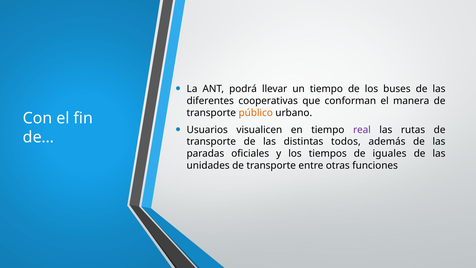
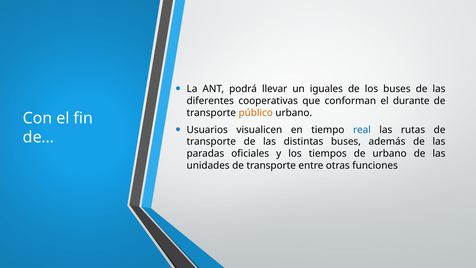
un tiempo: tiempo -> iguales
manera: manera -> durante
real colour: purple -> blue
distintas todos: todos -> buses
de iguales: iguales -> urbano
